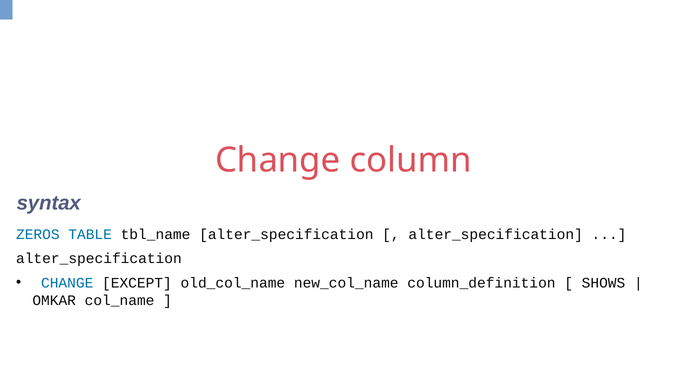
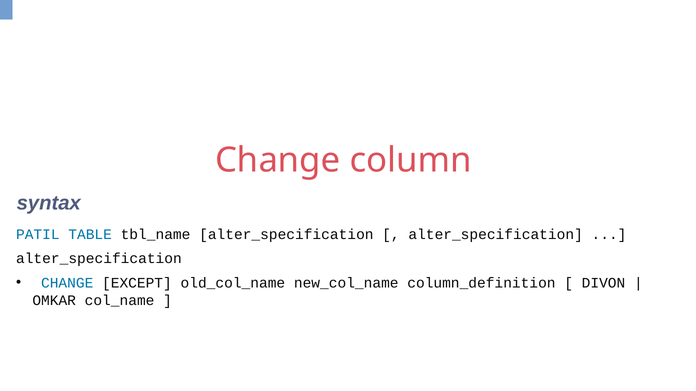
ZEROS: ZEROS -> PATIL
SHOWS: SHOWS -> DIVON
